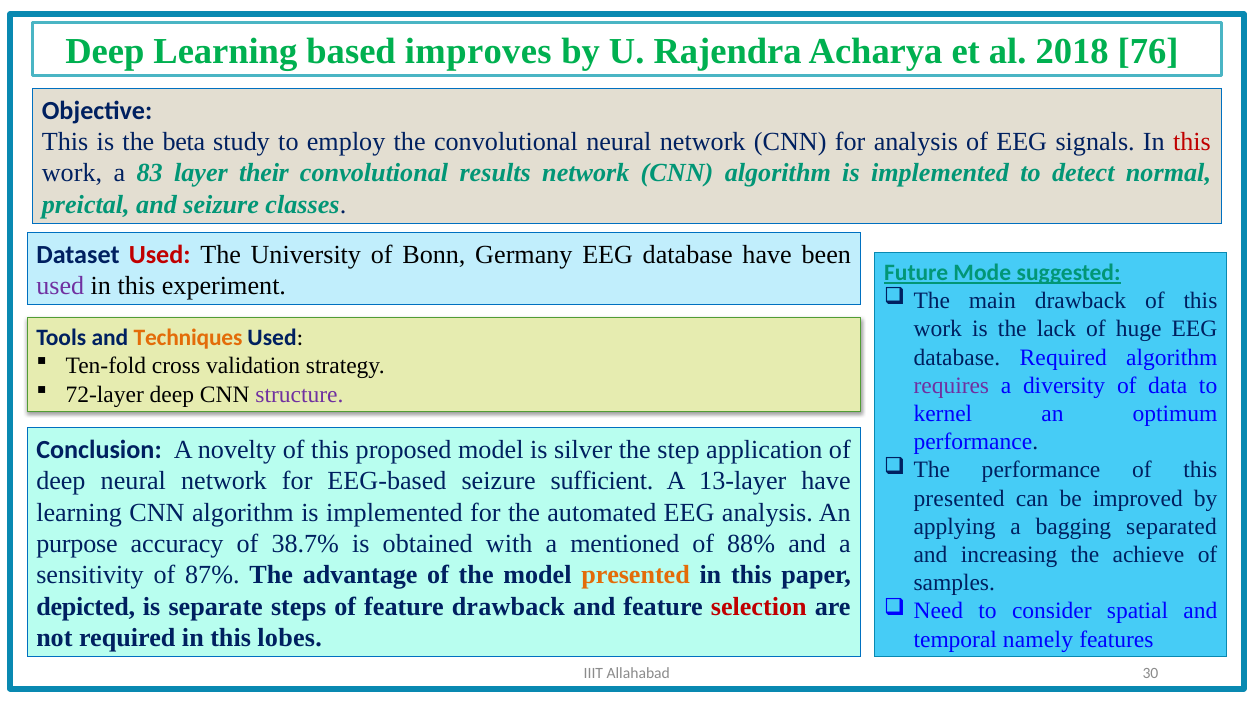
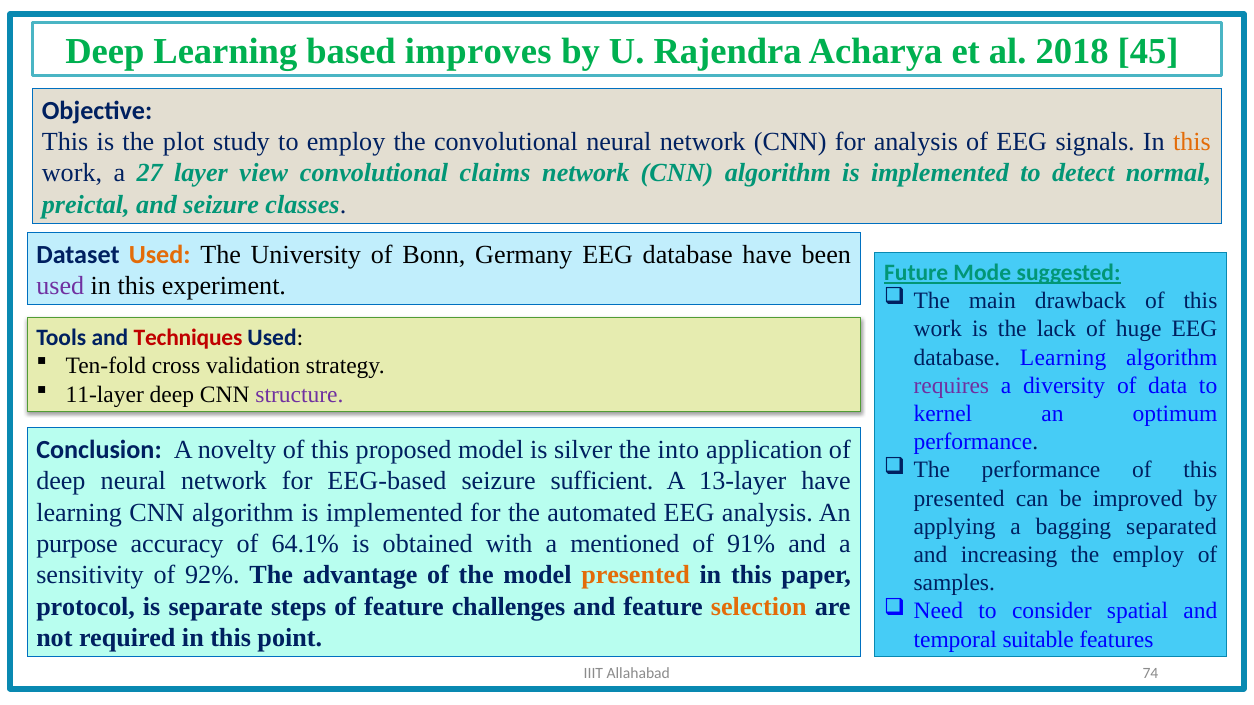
76: 76 -> 45
beta: beta -> plot
this at (1192, 142) colour: red -> orange
83: 83 -> 27
their: their -> view
results: results -> claims
Used at (160, 255) colour: red -> orange
Techniques colour: orange -> red
database Required: Required -> Learning
72-layer: 72-layer -> 11-layer
step: step -> into
38.7%: 38.7% -> 64.1%
88%: 88% -> 91%
the achieve: achieve -> employ
87%: 87% -> 92%
depicted: depicted -> protocol
feature drawback: drawback -> challenges
selection colour: red -> orange
lobes: lobes -> point
namely: namely -> suitable
30: 30 -> 74
